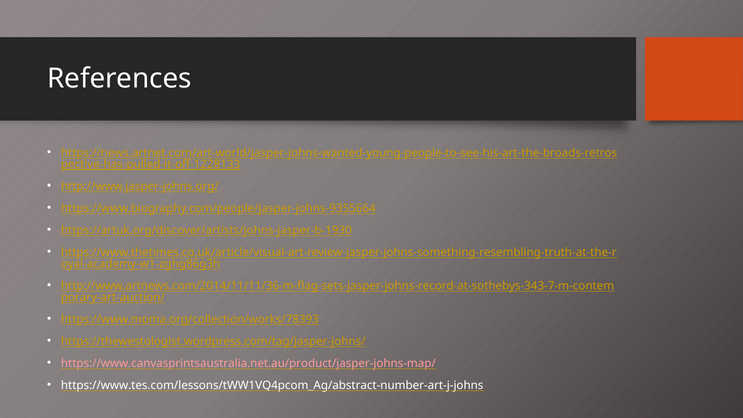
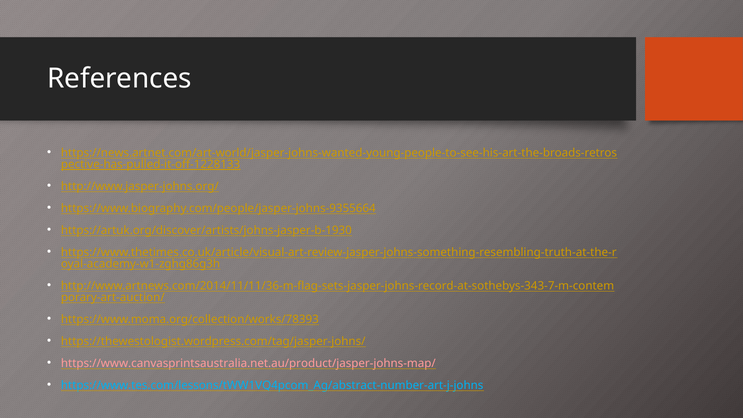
https://www.tes.com/lessons/tWW1VQ4pcom_Ag/abstract-number-art-j-johns colour: white -> light blue
